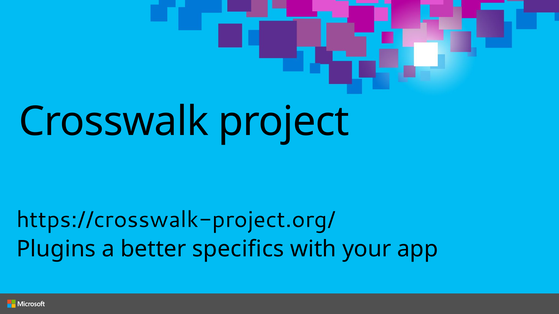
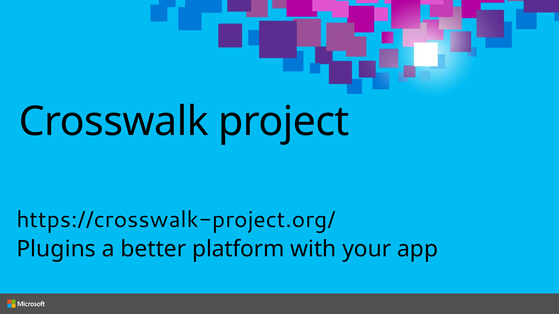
specifics: specifics -> platform
